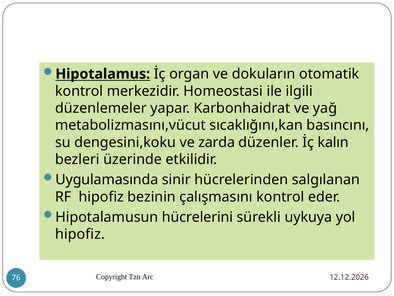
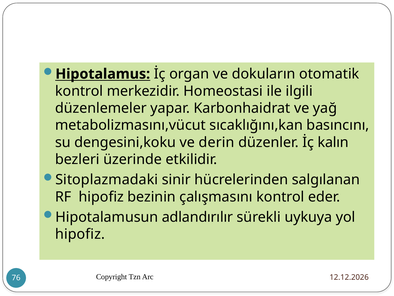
zarda: zarda -> derin
Uygulamasında: Uygulamasında -> Sitoplazmadaki
hücrelerini: hücrelerini -> adlandırılır
